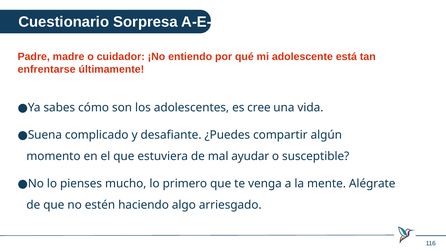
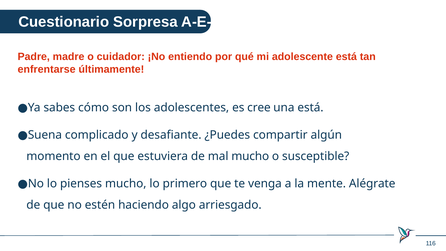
una vida: vida -> está
mal ayudar: ayudar -> mucho
